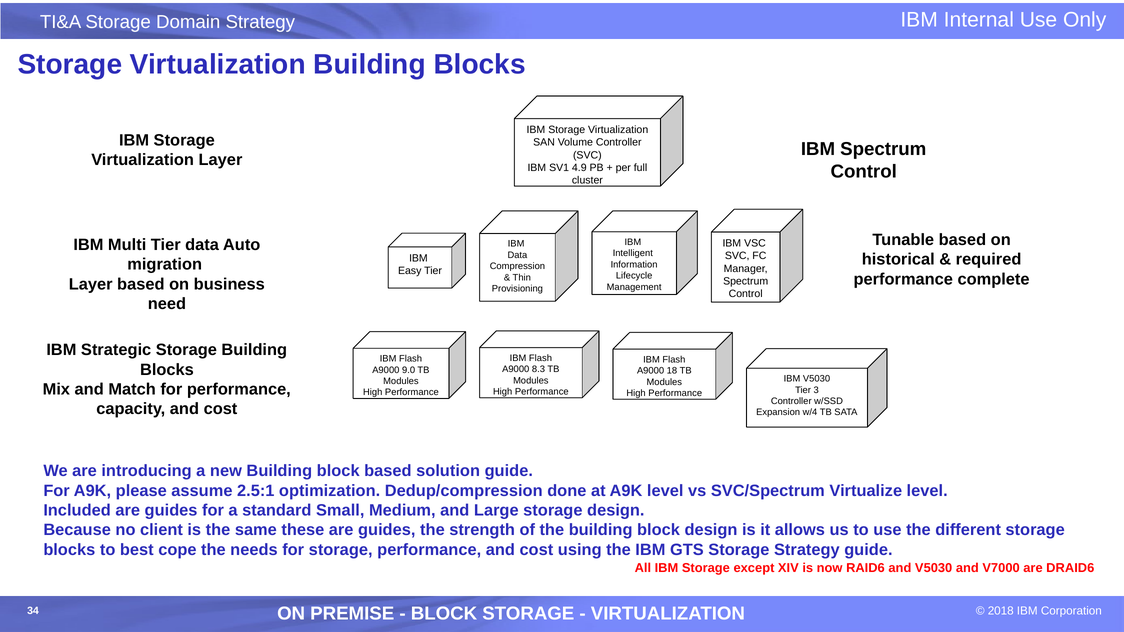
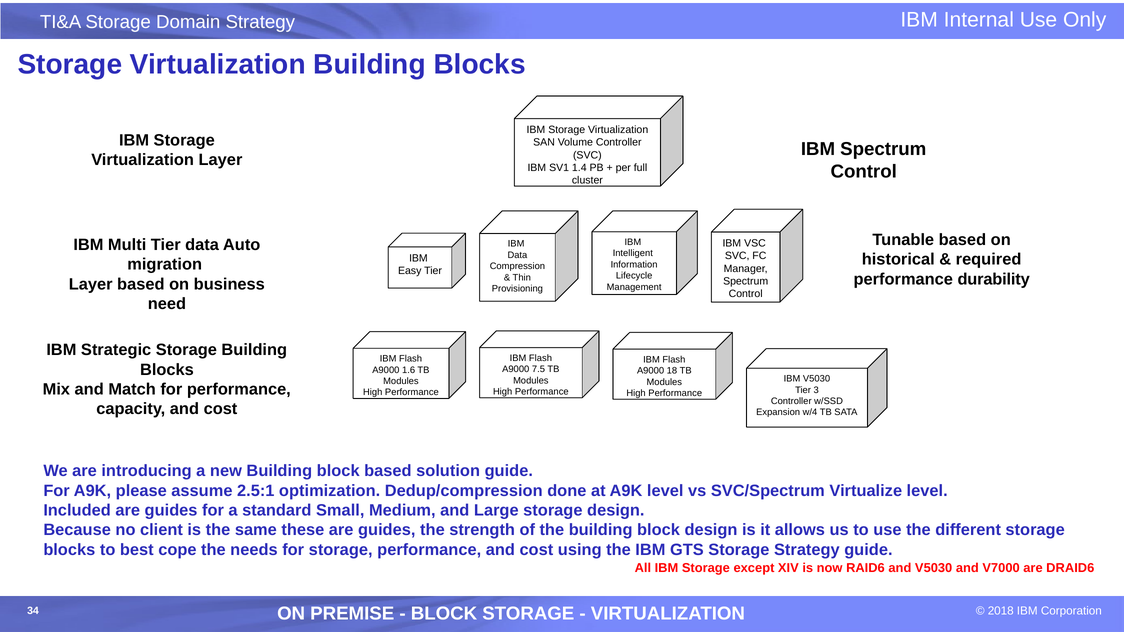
4.9: 4.9 -> 1.4
complete: complete -> durability
8.3: 8.3 -> 7.5
9.0: 9.0 -> 1.6
